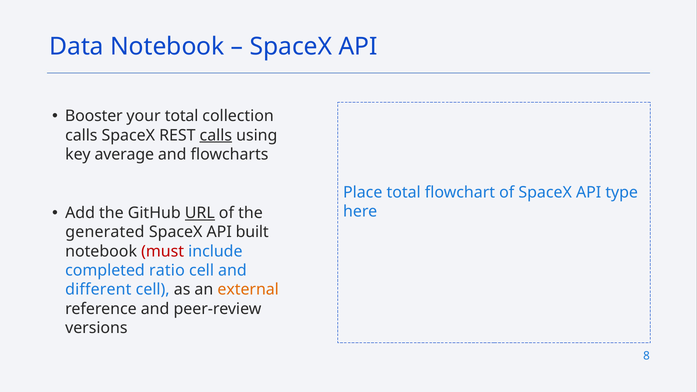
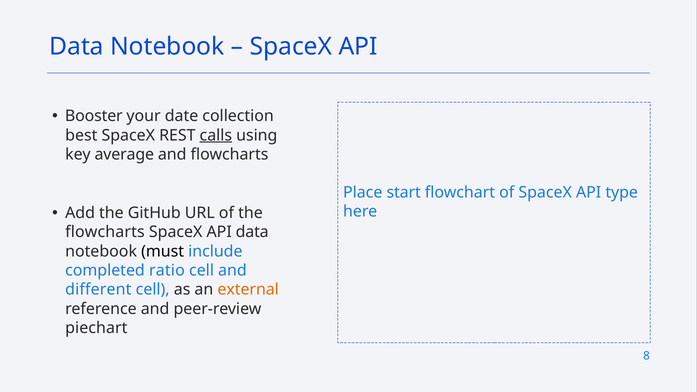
your total: total -> date
calls at (81, 135): calls -> best
Place total: total -> start
URL underline: present -> none
generated at (105, 232): generated -> flowcharts
API built: built -> data
must colour: red -> black
versions: versions -> piechart
